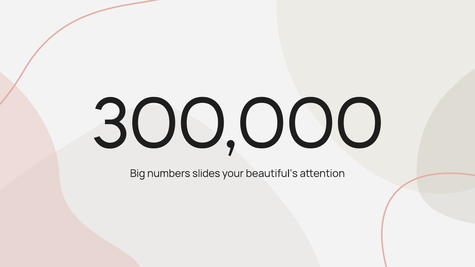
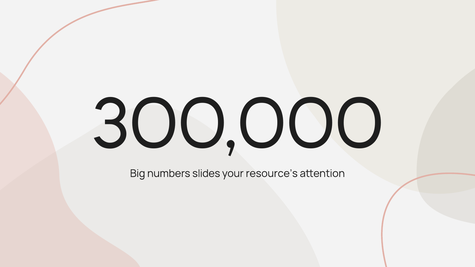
beautiful’s: beautiful’s -> resource’s
